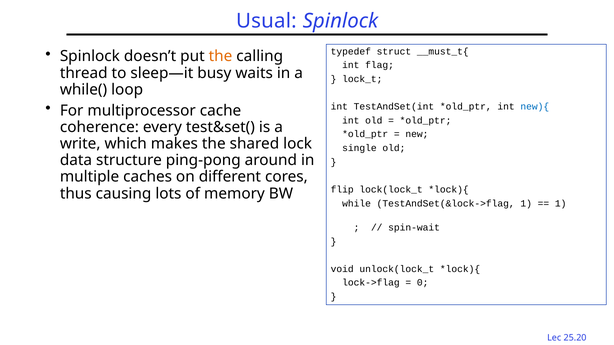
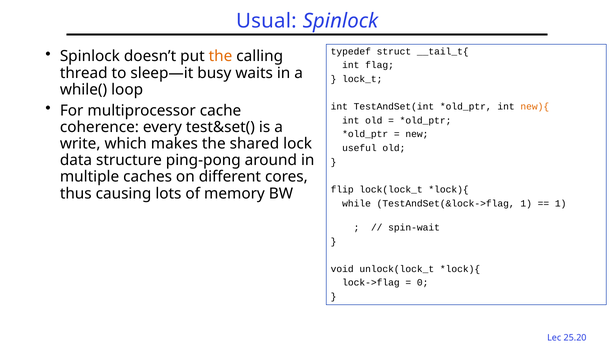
__must_t{: __must_t{ -> __tail_t{
new){ colour: blue -> orange
single: single -> useful
